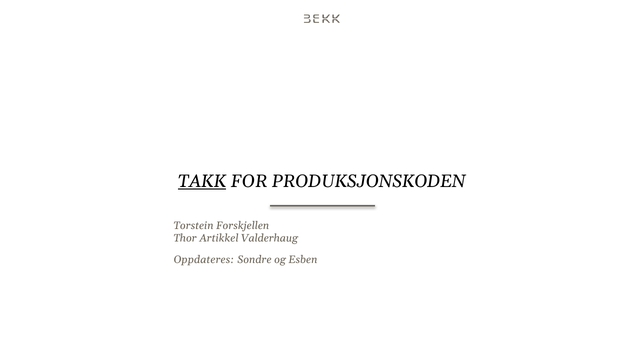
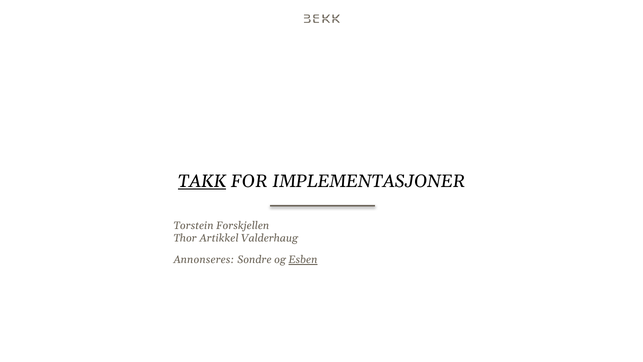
PRODUKSJONSKODEN: PRODUKSJONSKODEN -> IMPLEMENTASJONER
Oppdateres: Oppdateres -> Annonseres
Esben underline: none -> present
